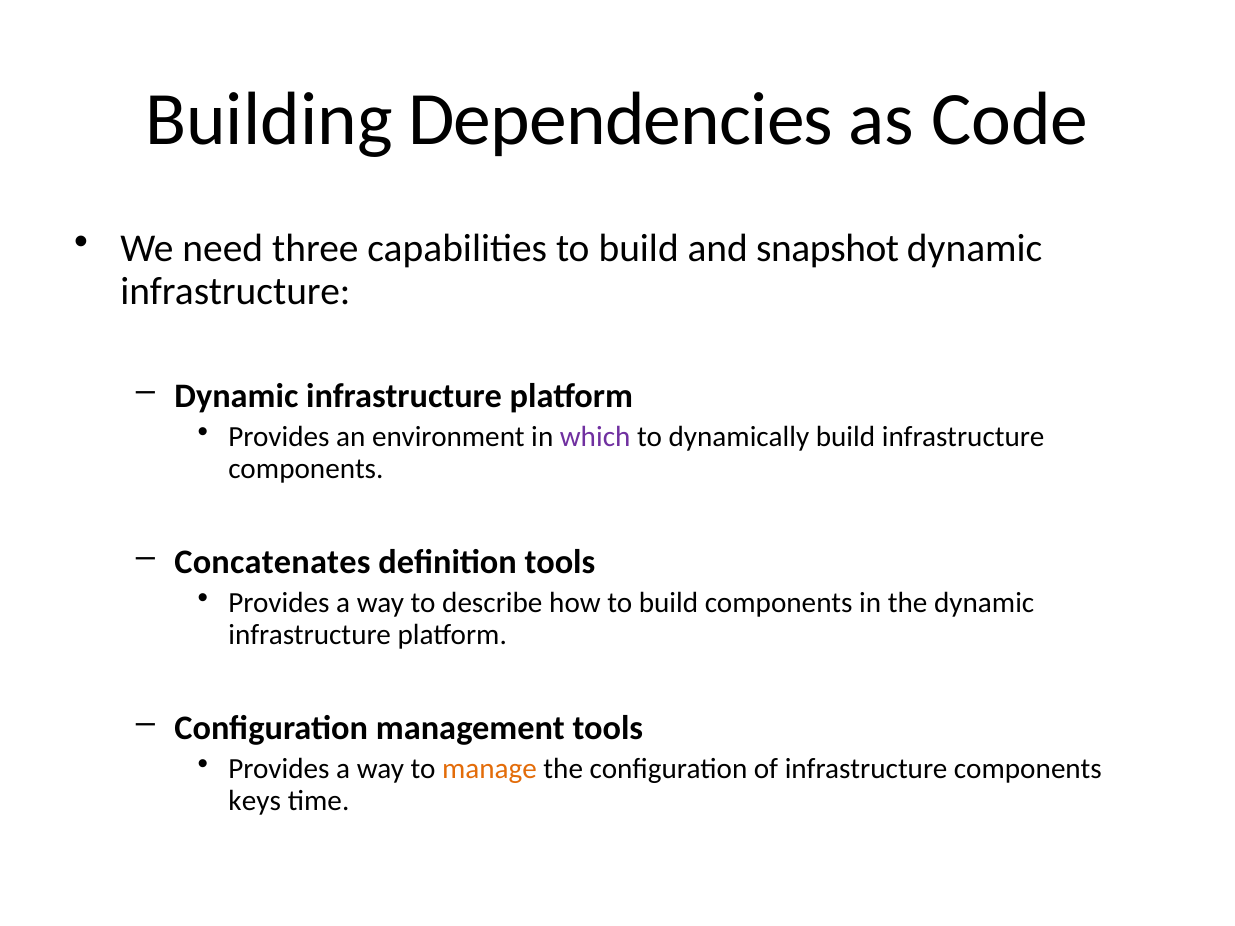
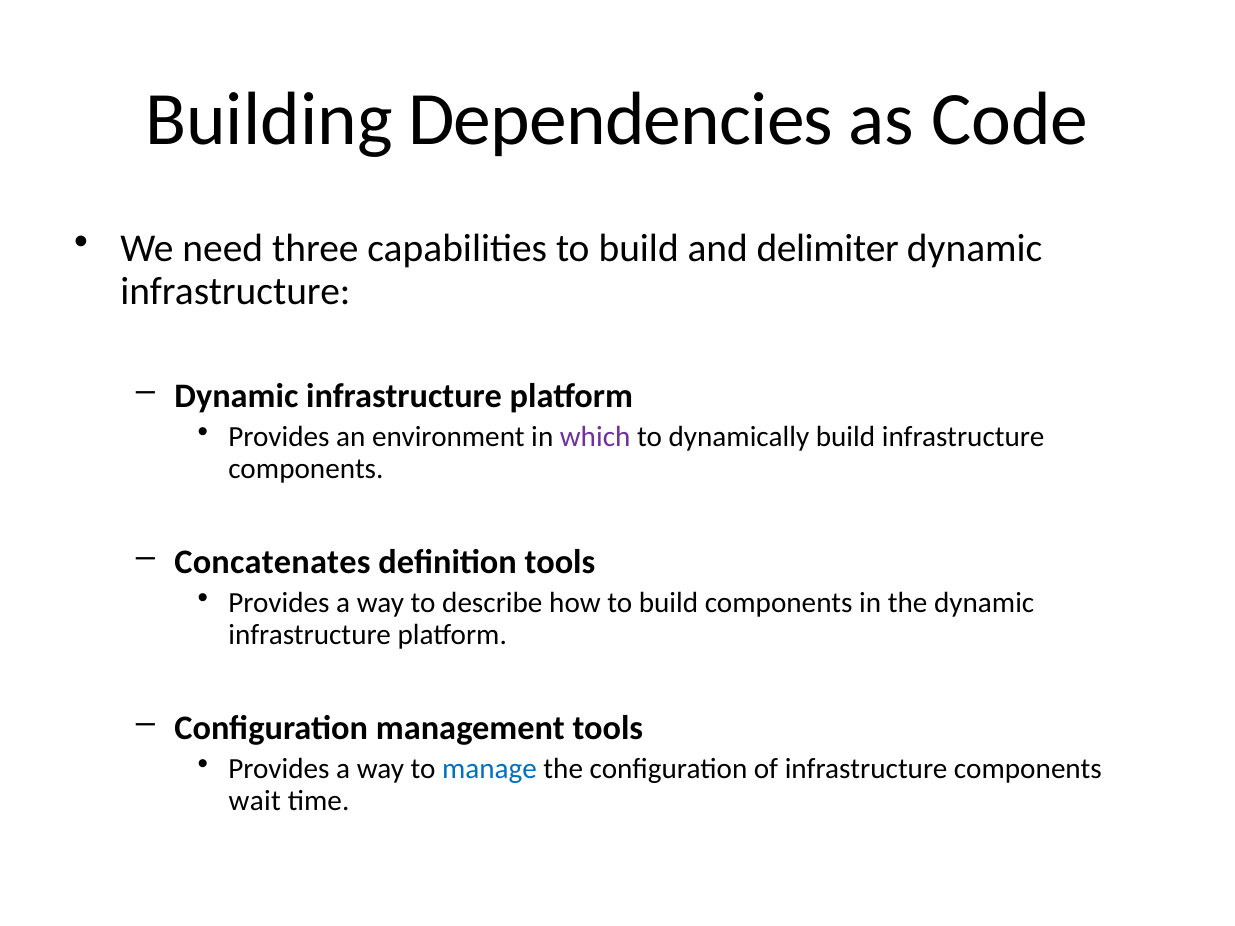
snapshot: snapshot -> delimiter
manage colour: orange -> blue
keys: keys -> wait
